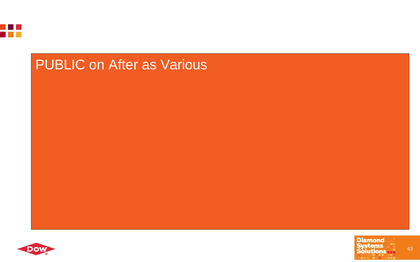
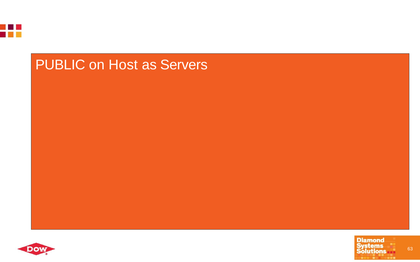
After: After -> Host
Various: Various -> Servers
